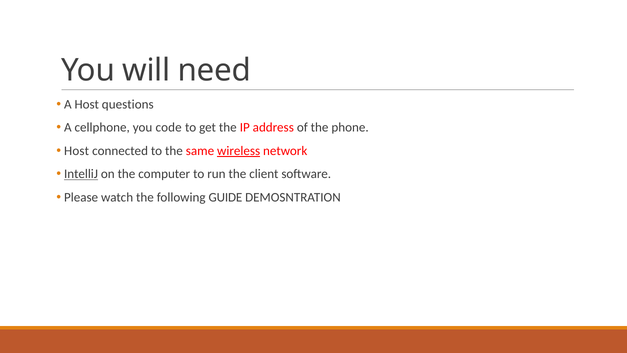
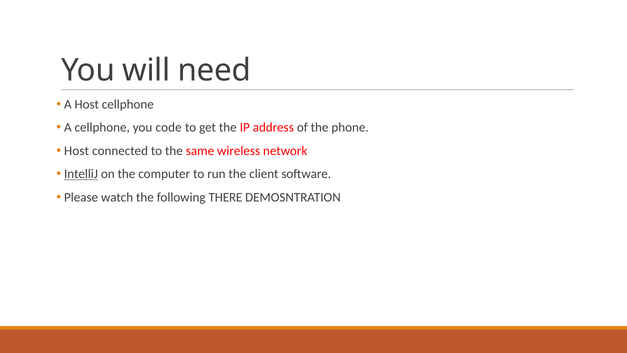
Host questions: questions -> cellphone
wireless underline: present -> none
GUIDE: GUIDE -> THERE
